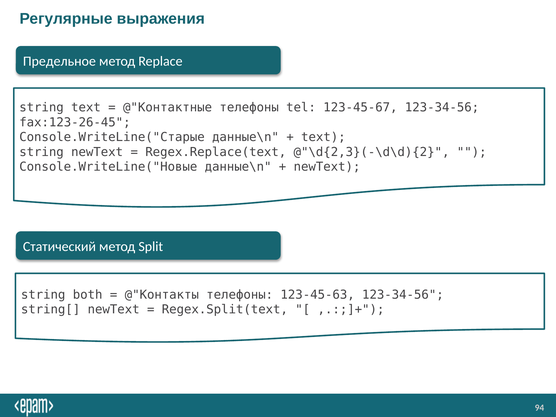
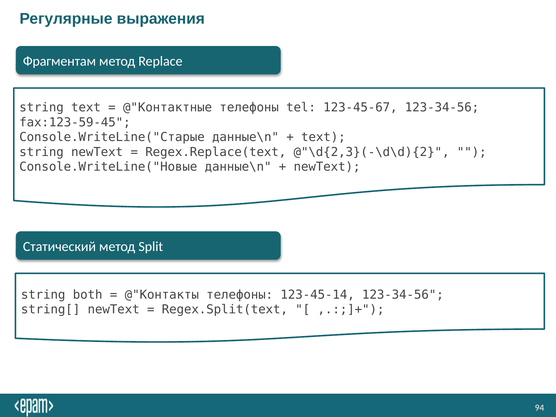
Предельное: Предельное -> Фрагментам
fax:123-26-45: fax:123-26-45 -> fax:123-59-45
123-45-63: 123-45-63 -> 123-45-14
